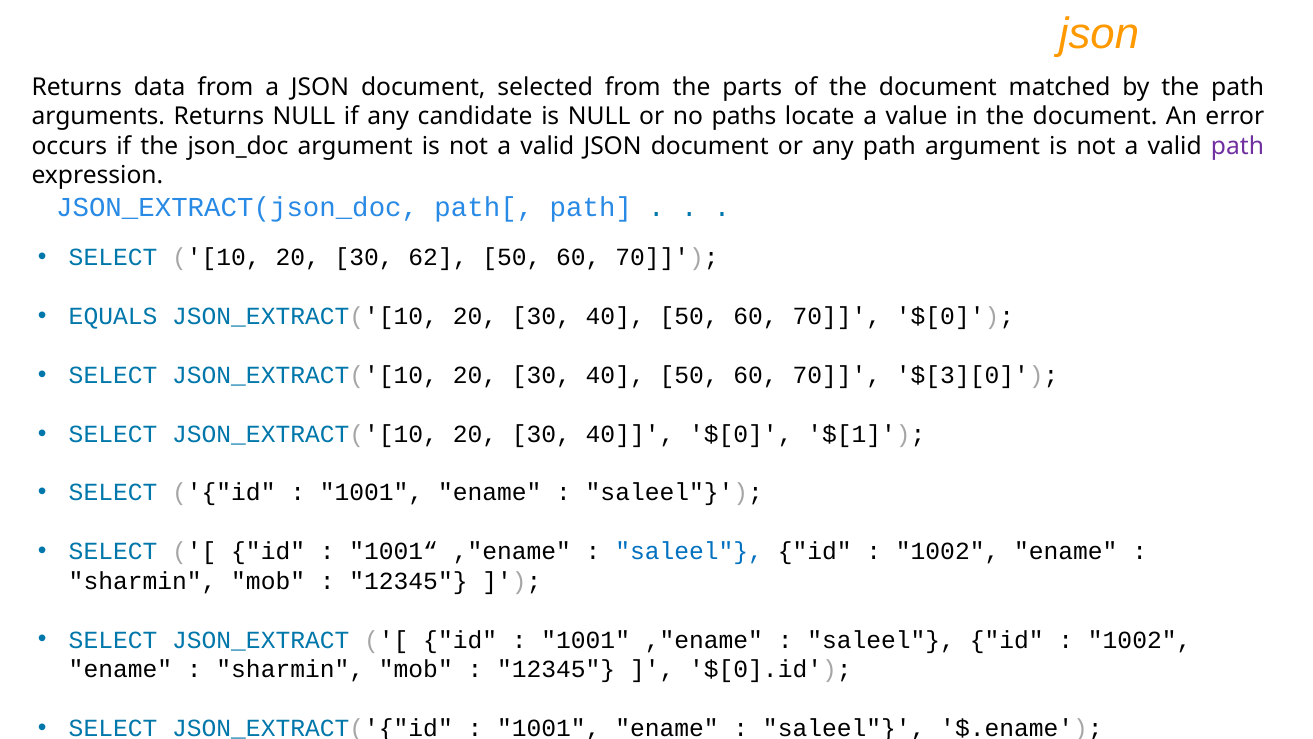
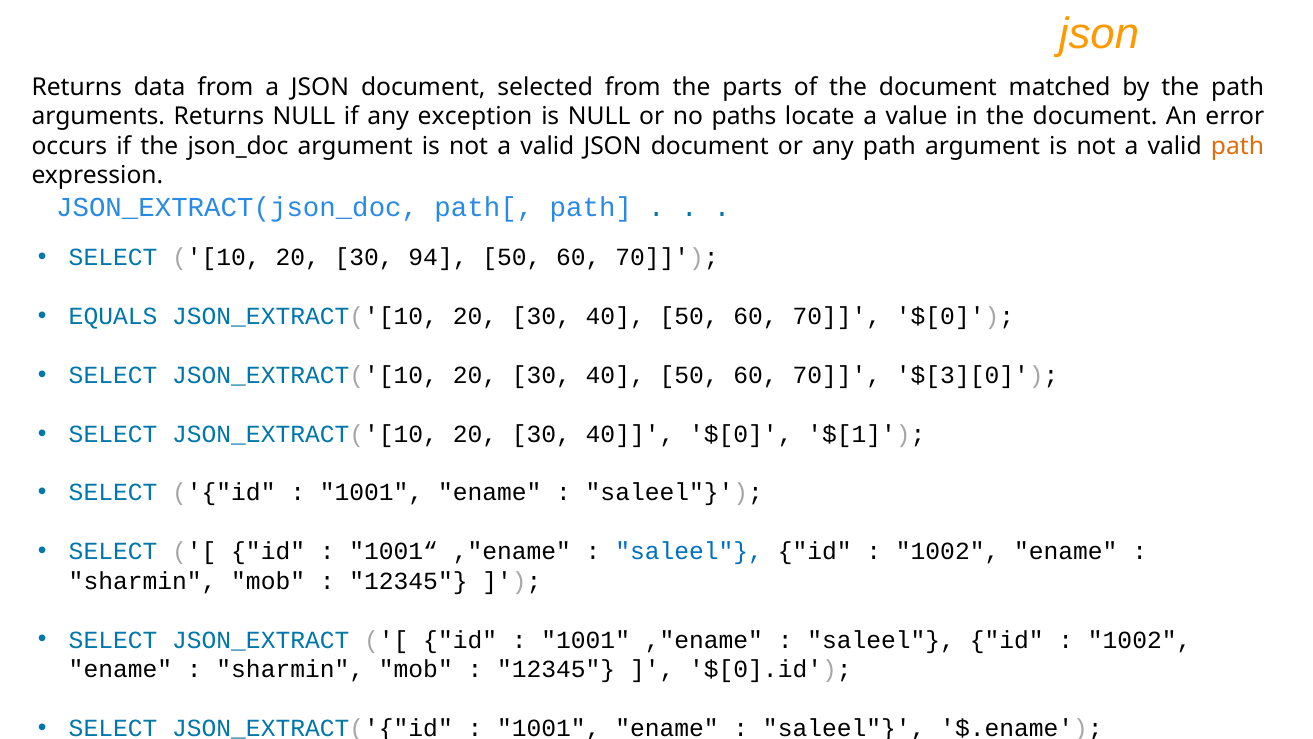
candidate: candidate -> exception
path at (1237, 146) colour: purple -> orange
62: 62 -> 94
